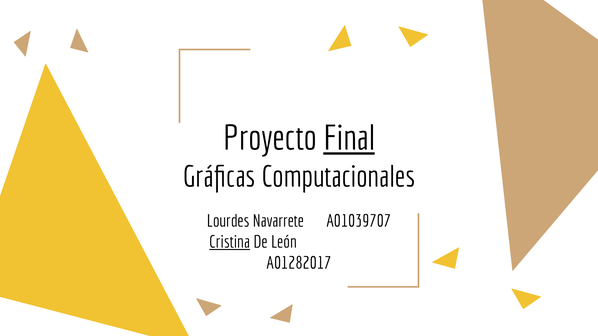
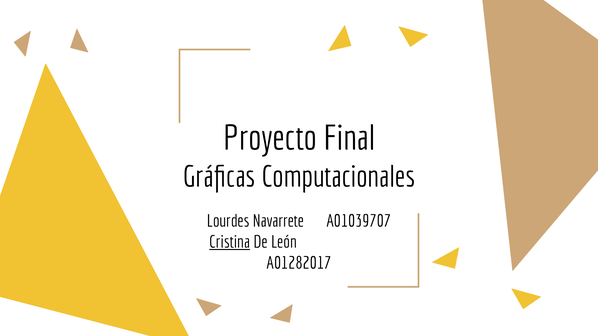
Final underline: present -> none
